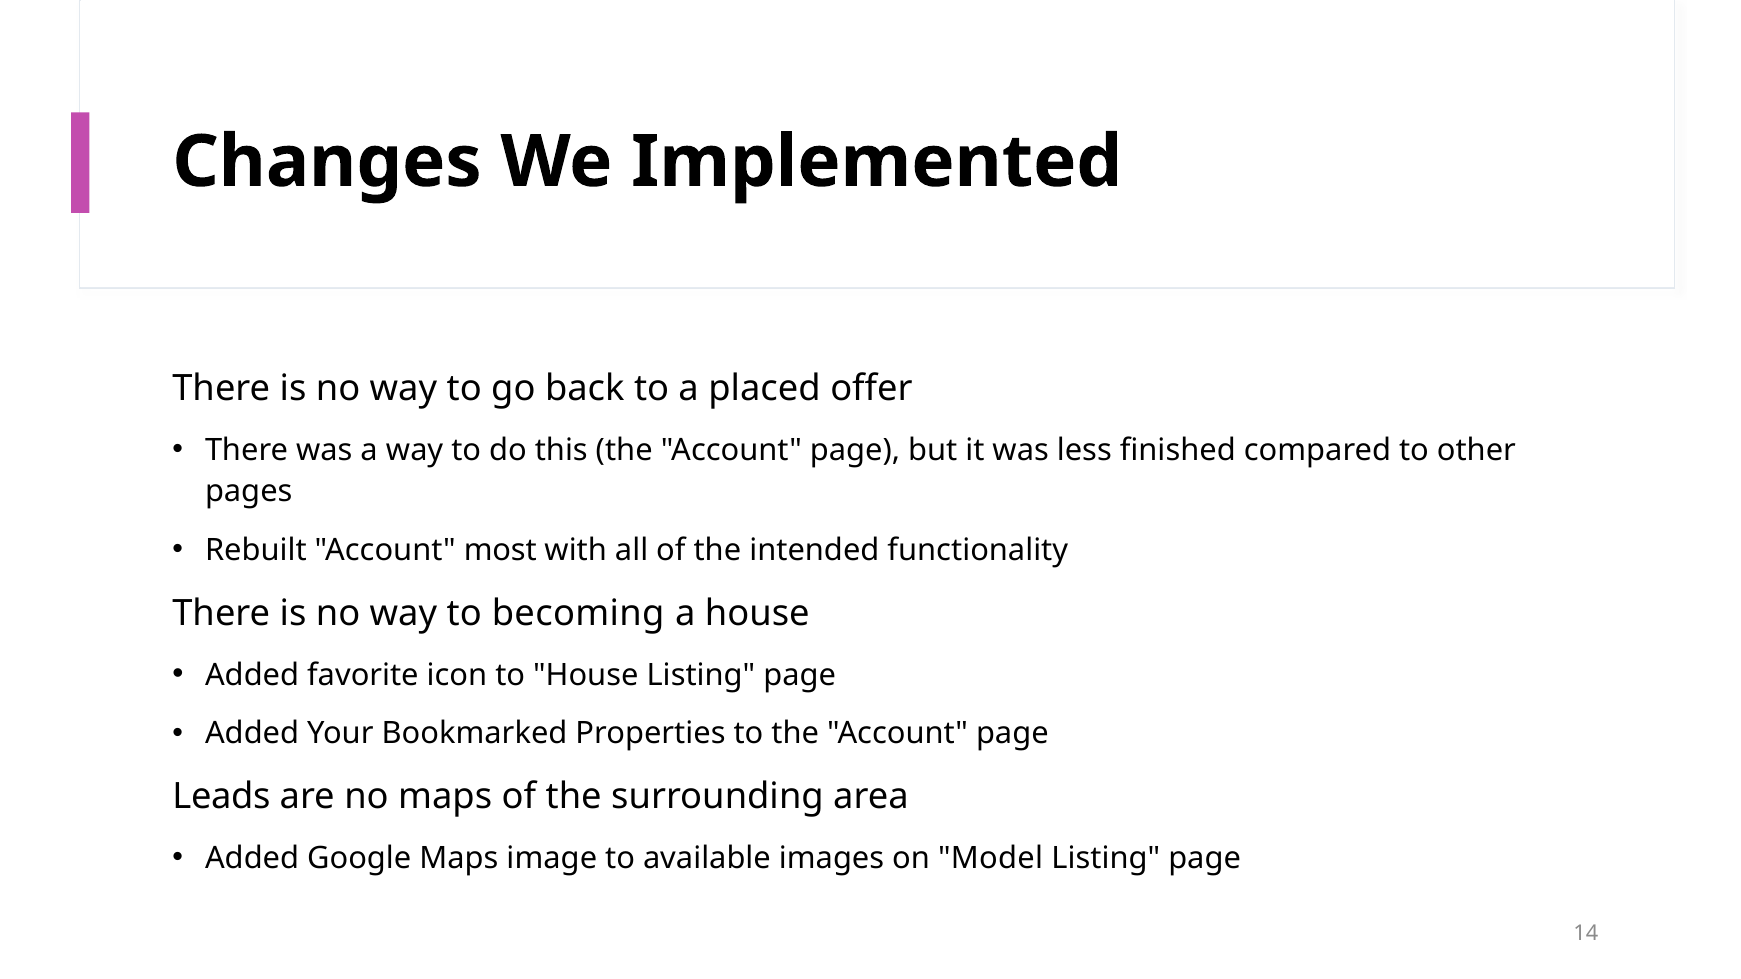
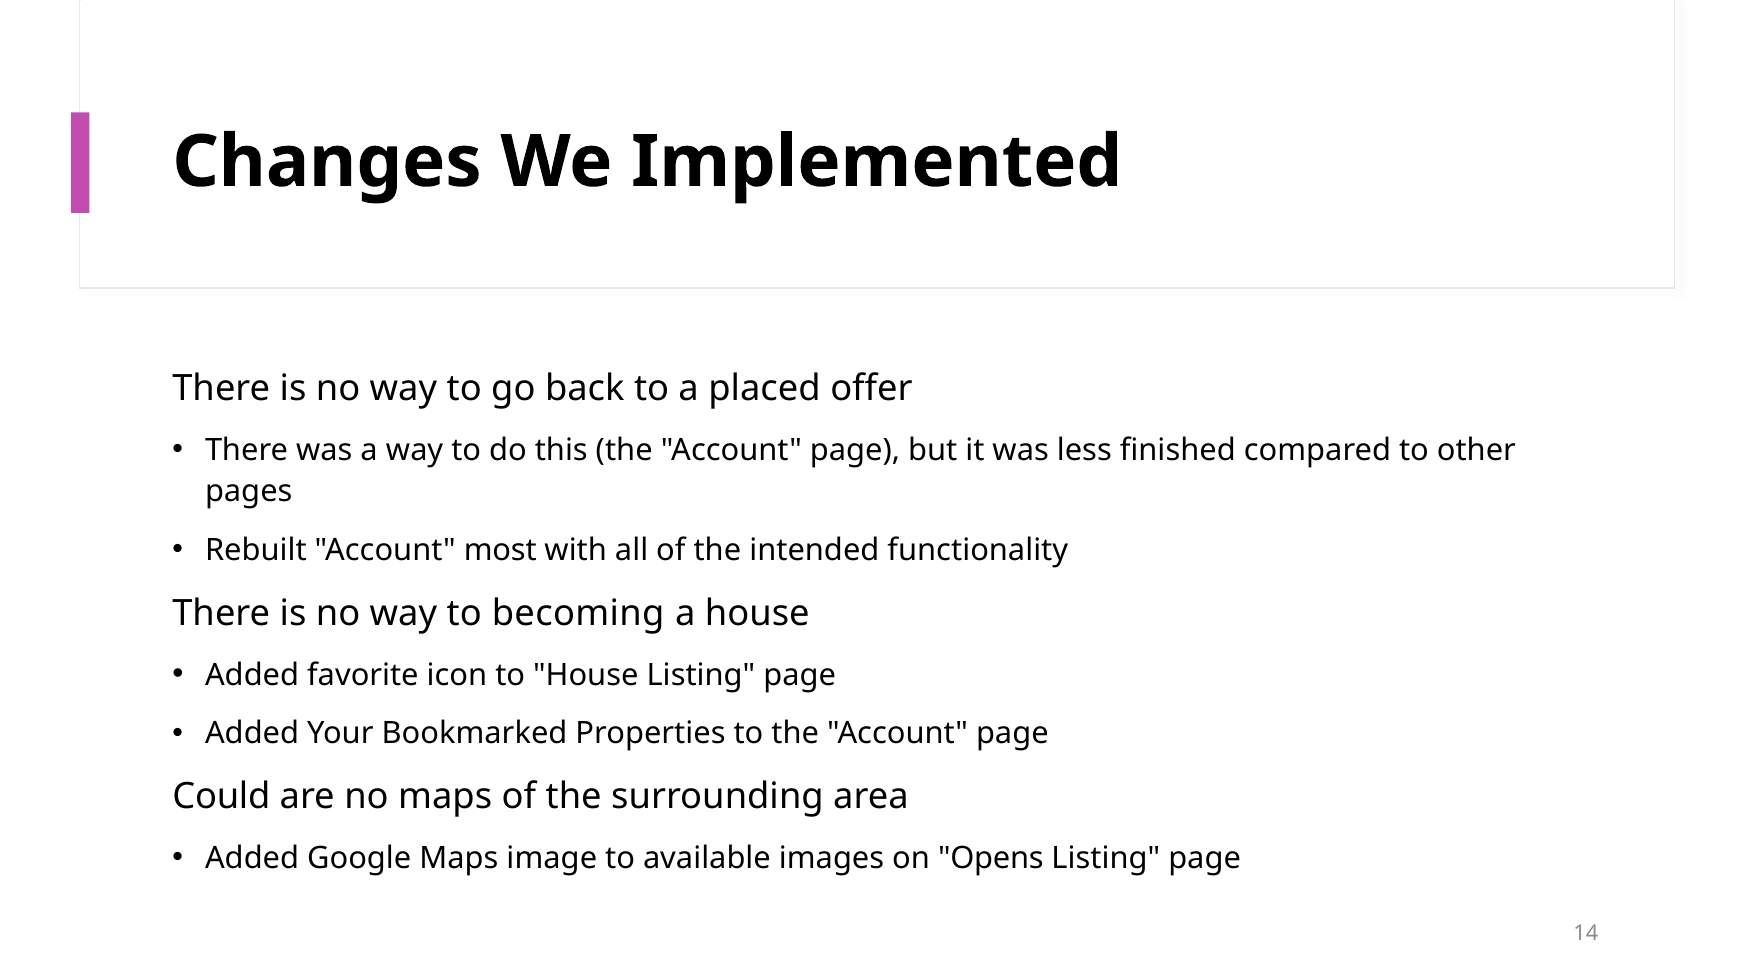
Leads: Leads -> Could
Model: Model -> Opens
